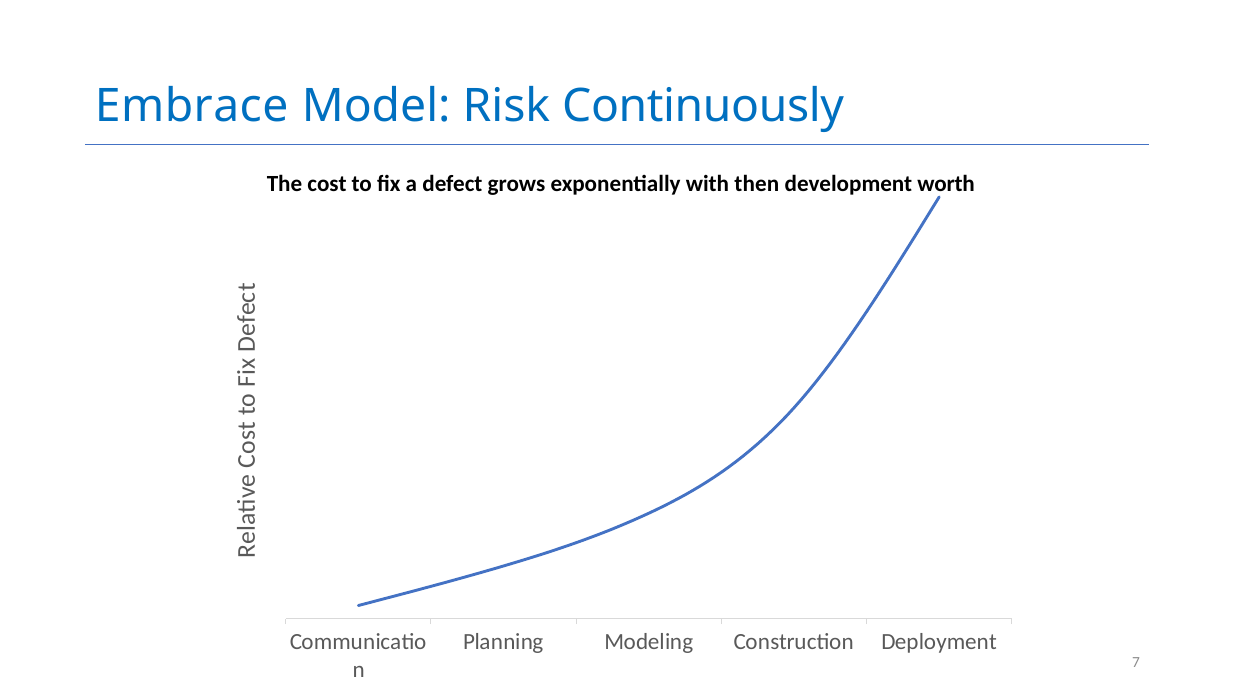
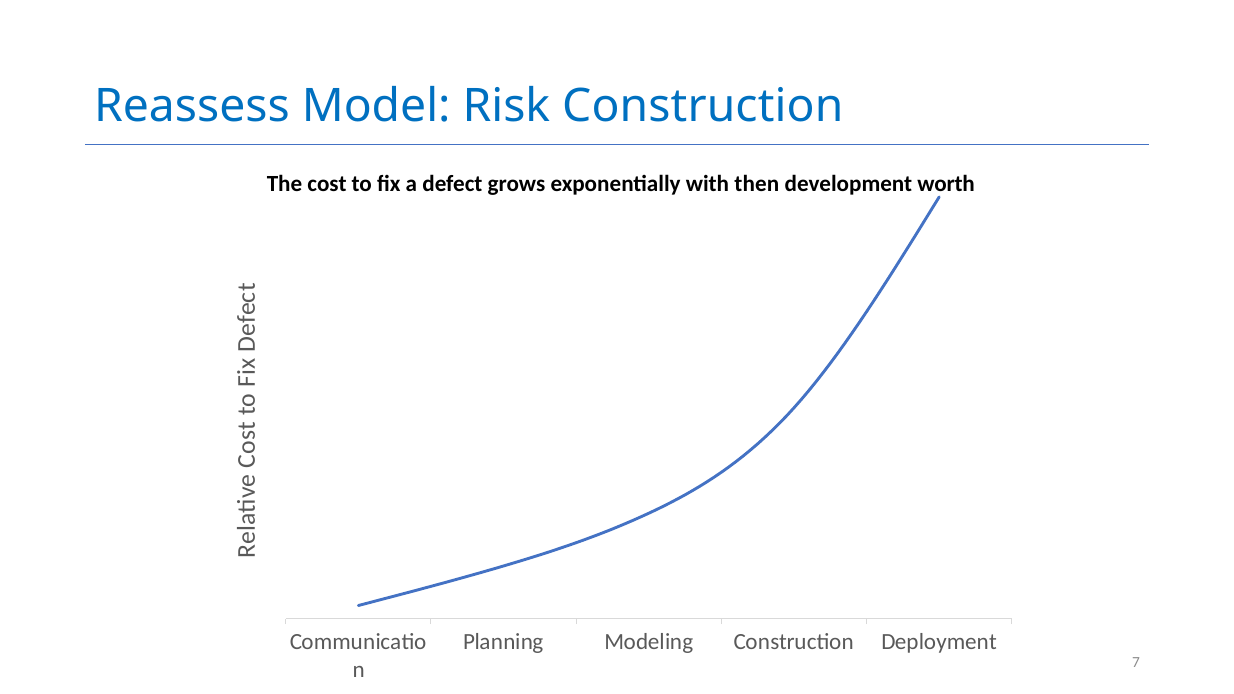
Embrace: Embrace -> Reassess
Risk Continuously: Continuously -> Construction
